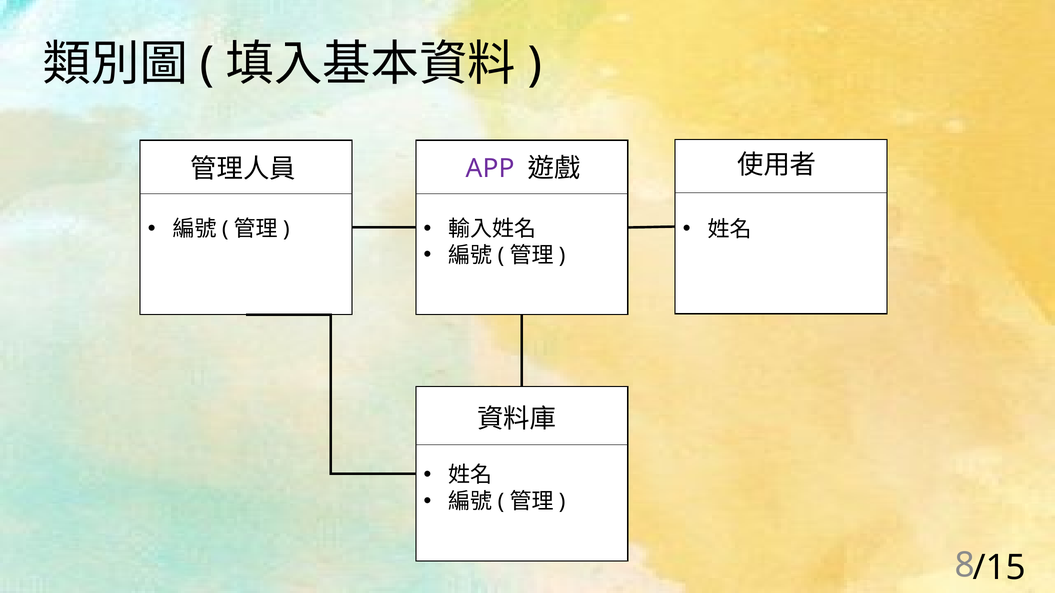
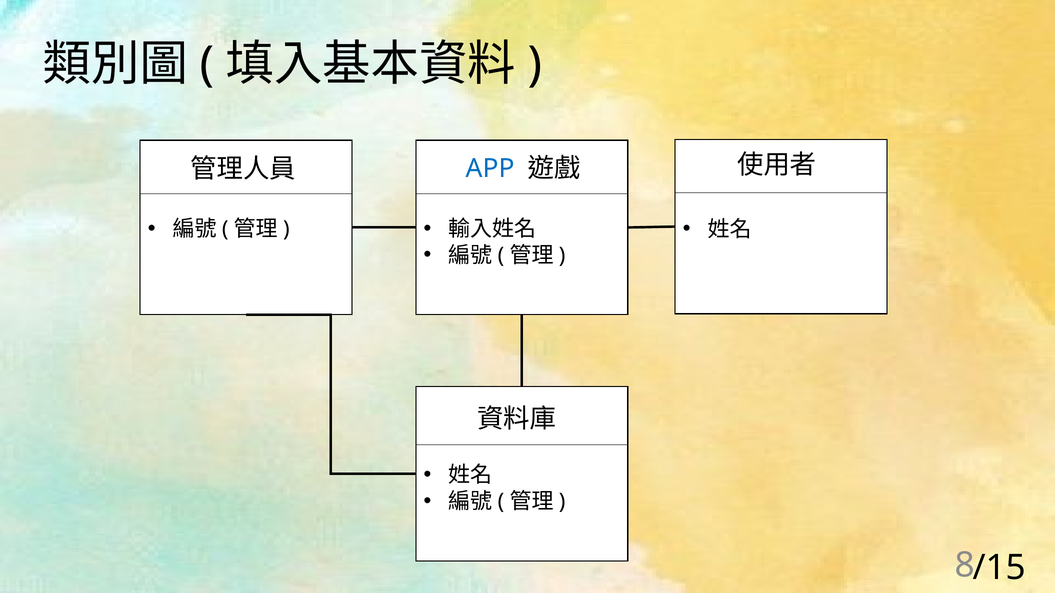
APP colour: purple -> blue
